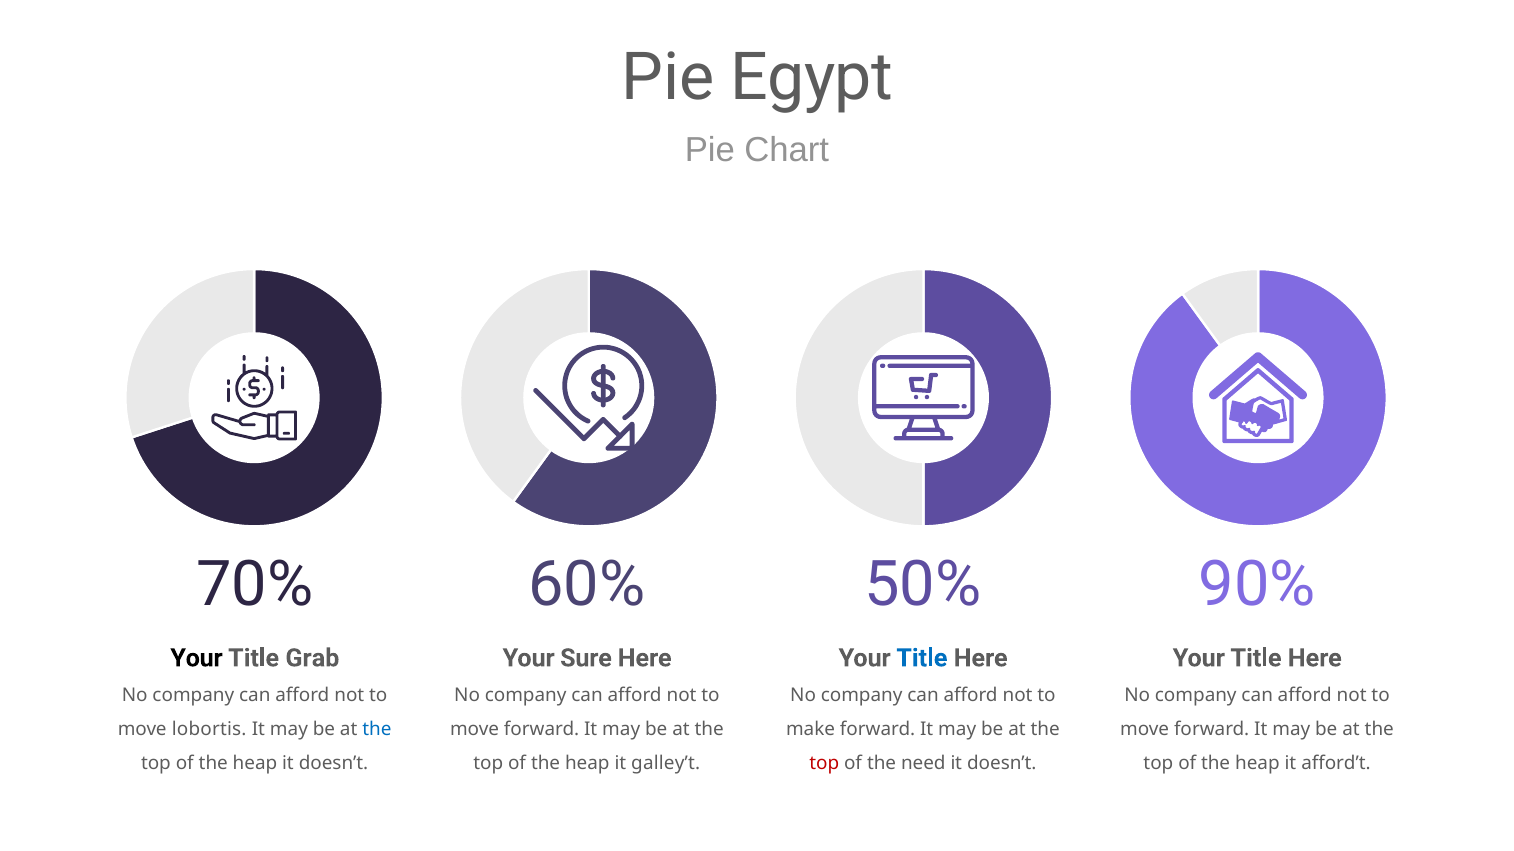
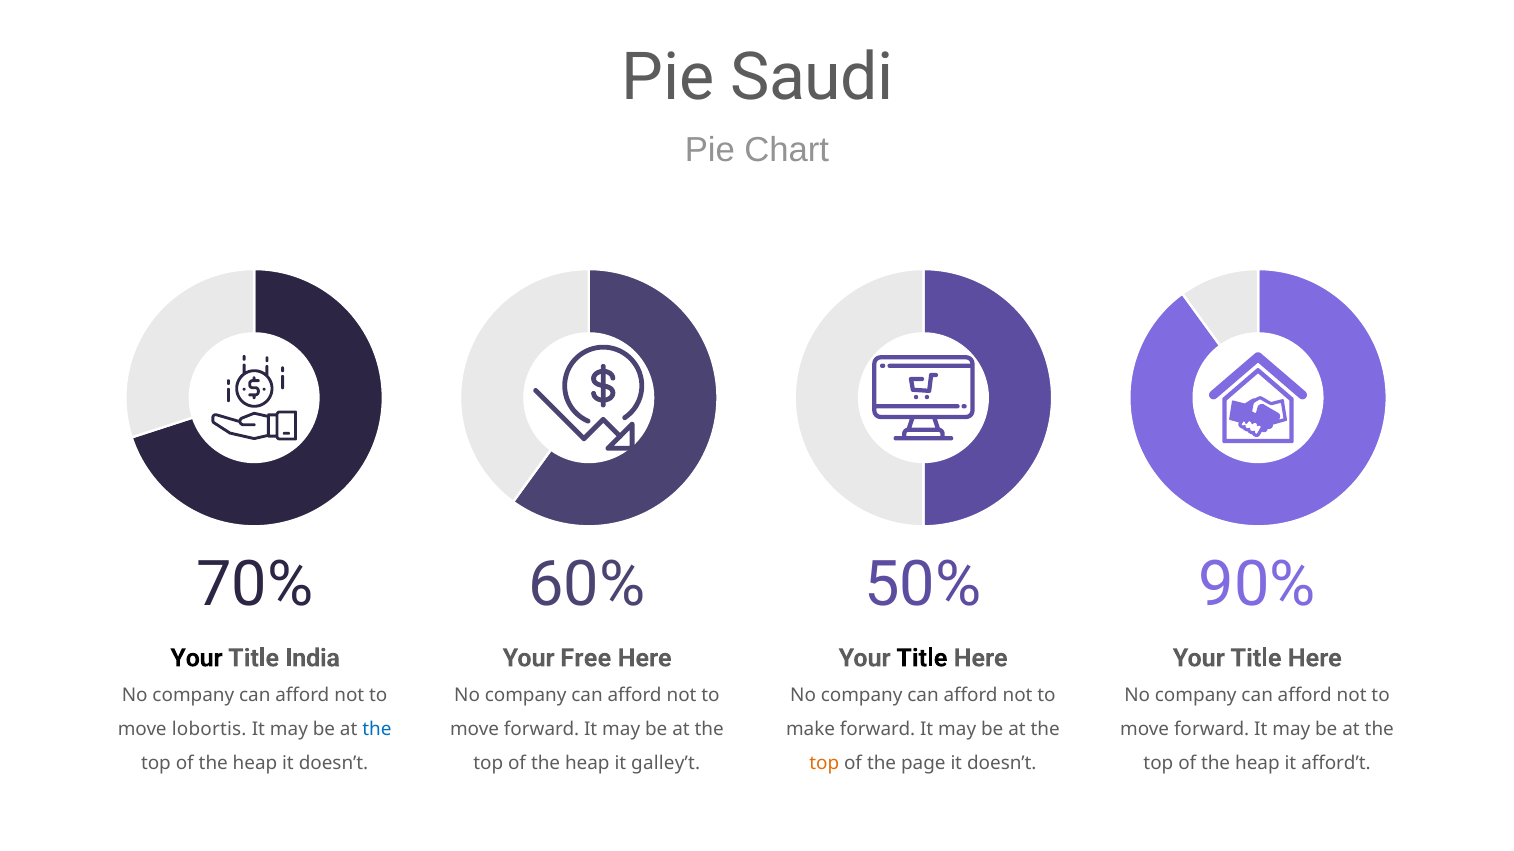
Egypt: Egypt -> Saudi
Grab: Grab -> India
Sure: Sure -> Free
Title at (922, 659) colour: blue -> black
top at (824, 764) colour: red -> orange
need: need -> page
